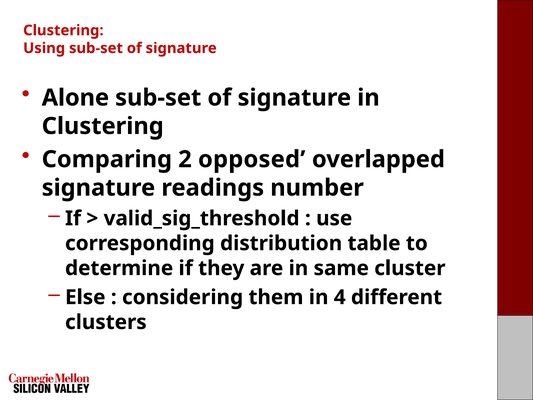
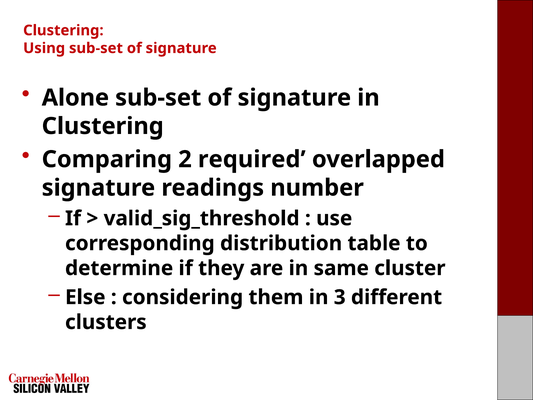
opposed: opposed -> required
4: 4 -> 3
